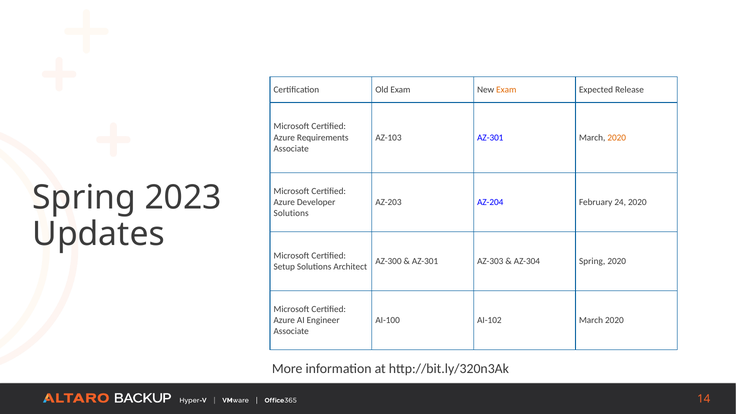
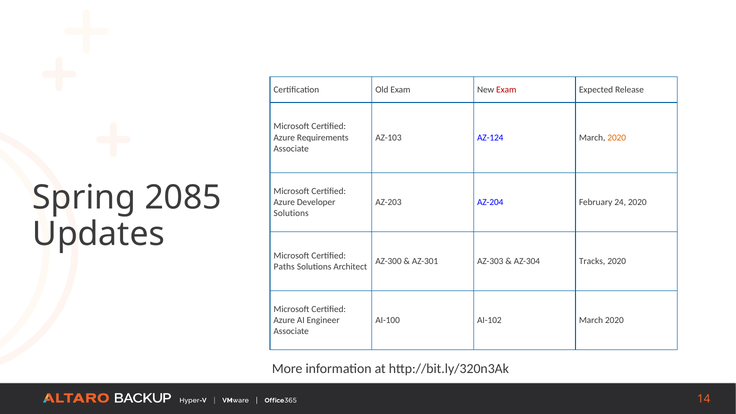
Exam at (506, 90) colour: orange -> red
AZ-103 AZ-301: AZ-301 -> AZ-124
2023: 2023 -> 2085
AZ-304 Spring: Spring -> Tracks
Setup: Setup -> Paths
